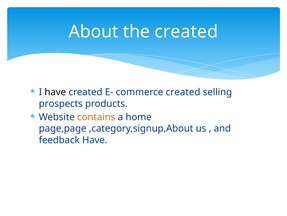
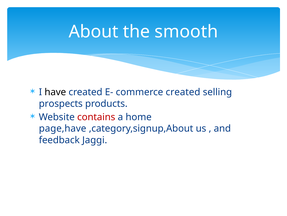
the created: created -> smooth
contains colour: orange -> red
page,page: page,page -> page,have
feedback Have: Have -> Jaggi
